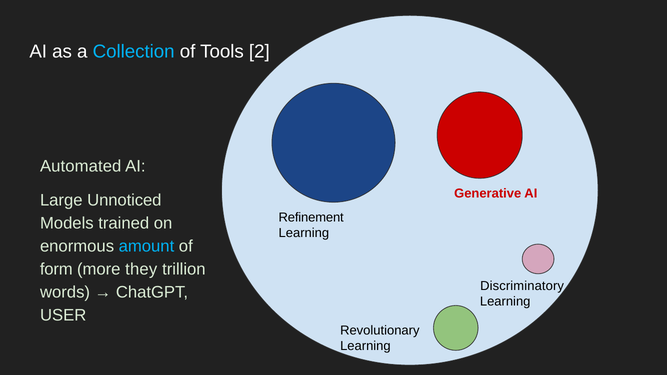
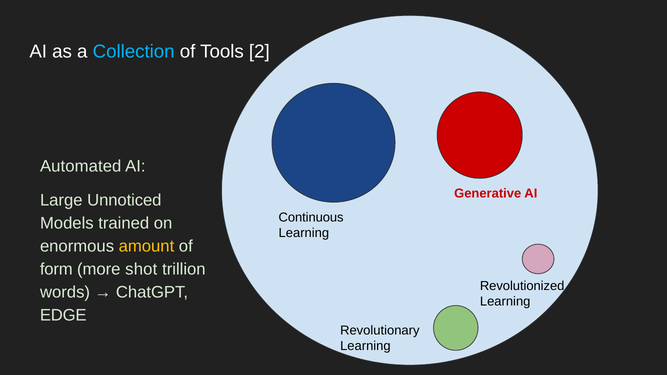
Refinement: Refinement -> Continuous
amount colour: light blue -> yellow
they: they -> shot
Discriminatory: Discriminatory -> Revolutionized
USER: USER -> EDGE
